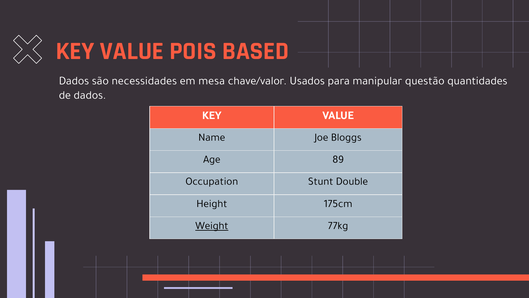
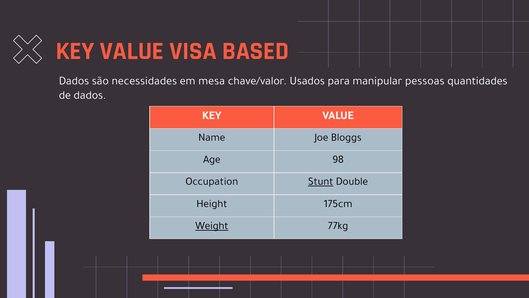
POIS: POIS -> VISA
questão: questão -> pessoas
89: 89 -> 98
Stunt underline: none -> present
